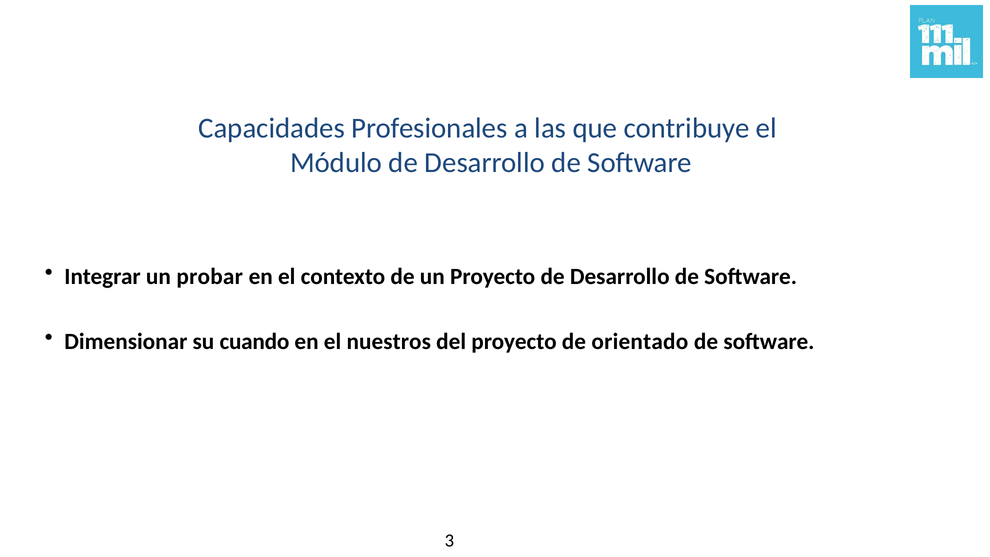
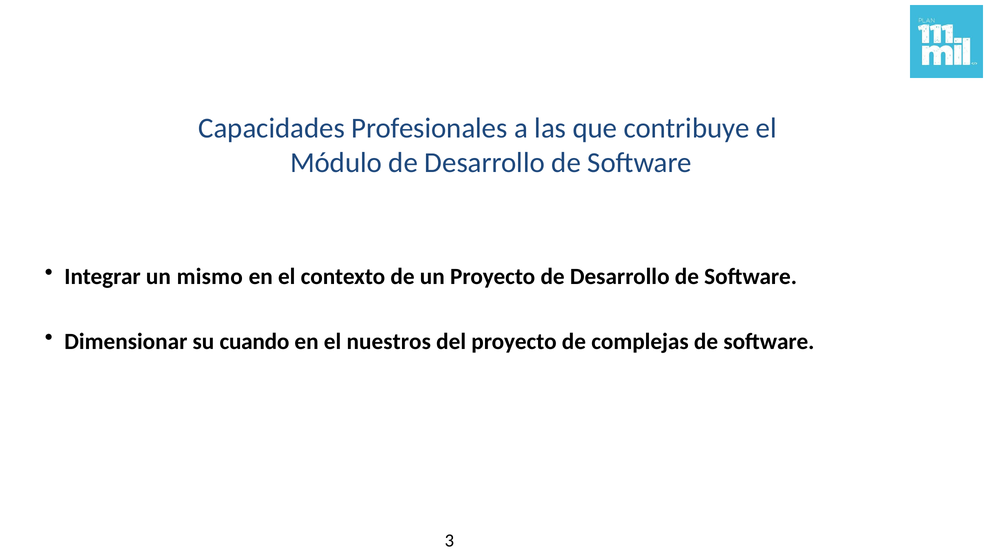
probar: probar -> mismo
orientado: orientado -> complejas
